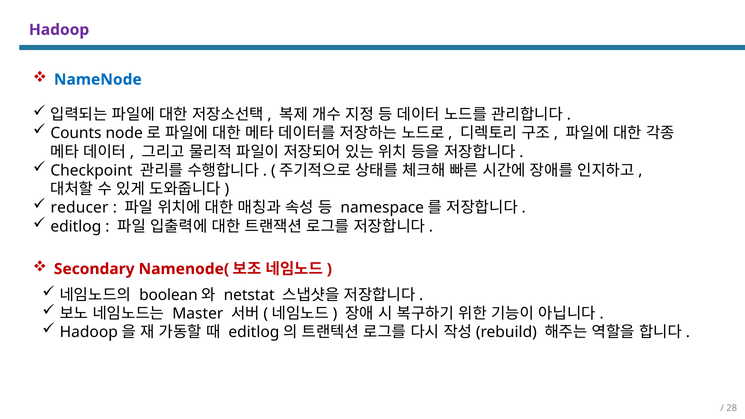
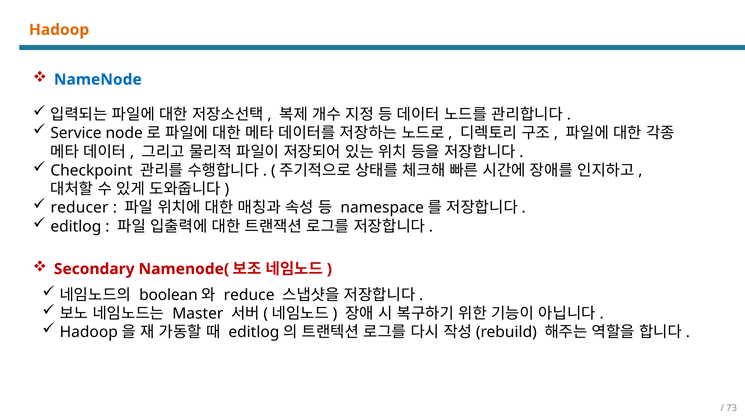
Hadoop at (59, 30) colour: purple -> orange
Counts: Counts -> Service
netstat: netstat -> reduce
28: 28 -> 73
